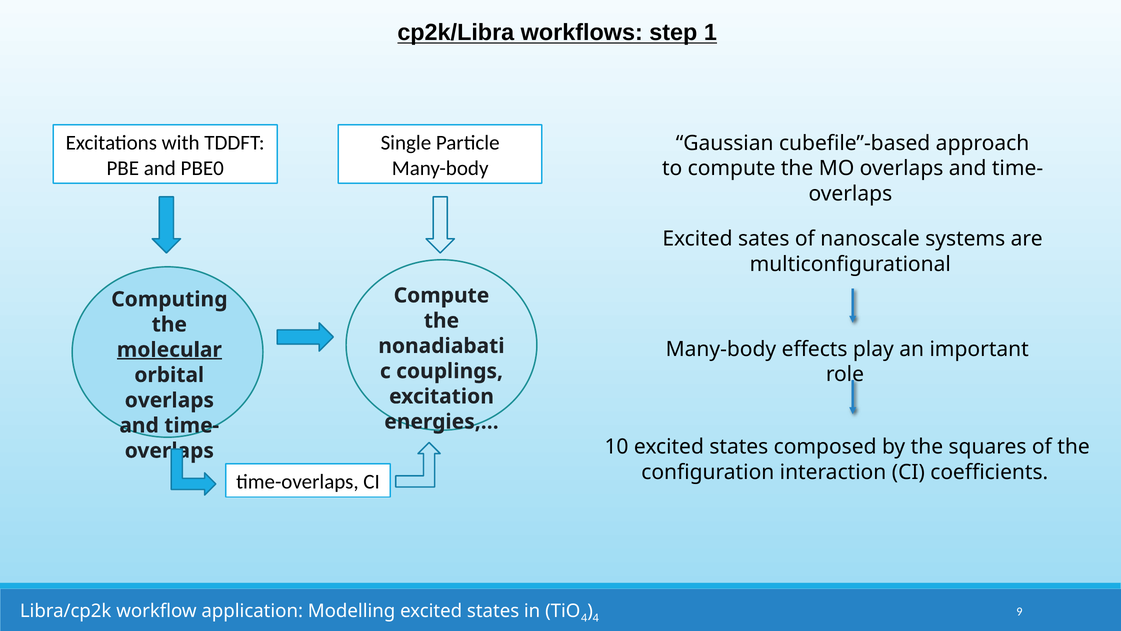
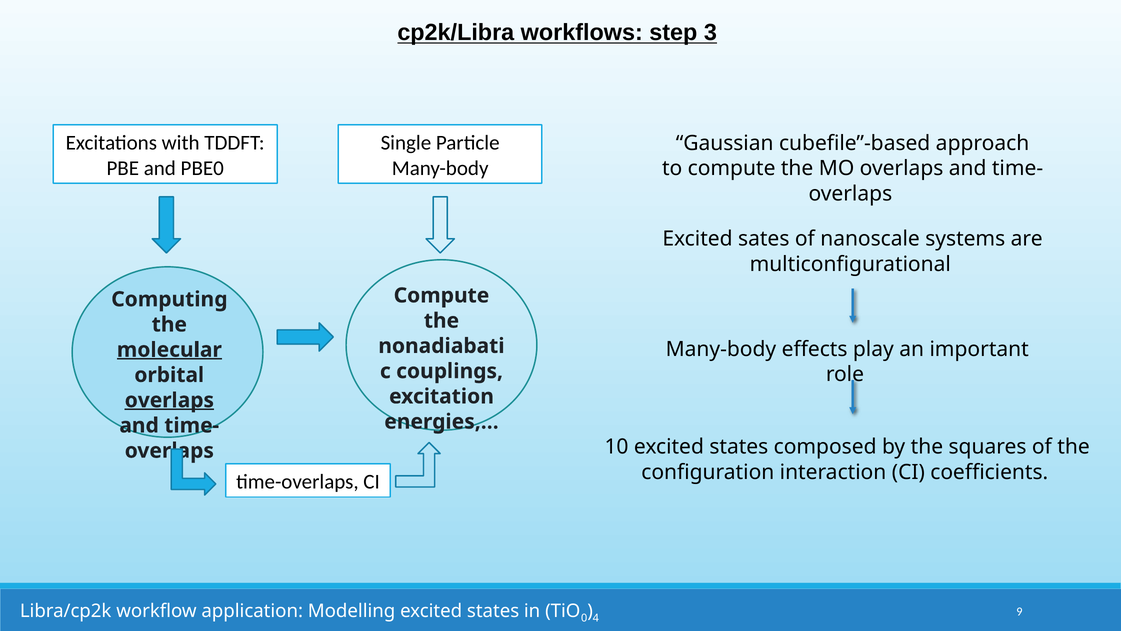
1: 1 -> 3
overlaps at (169, 400) underline: none -> present
4 at (584, 618): 4 -> 0
